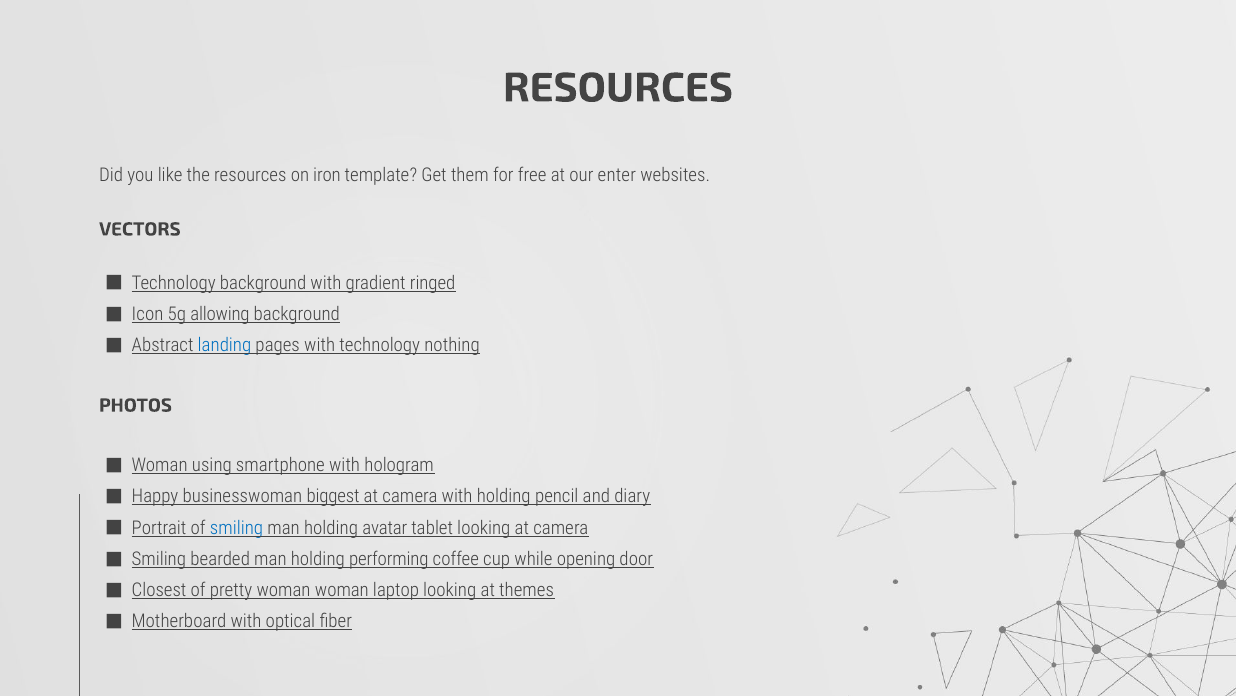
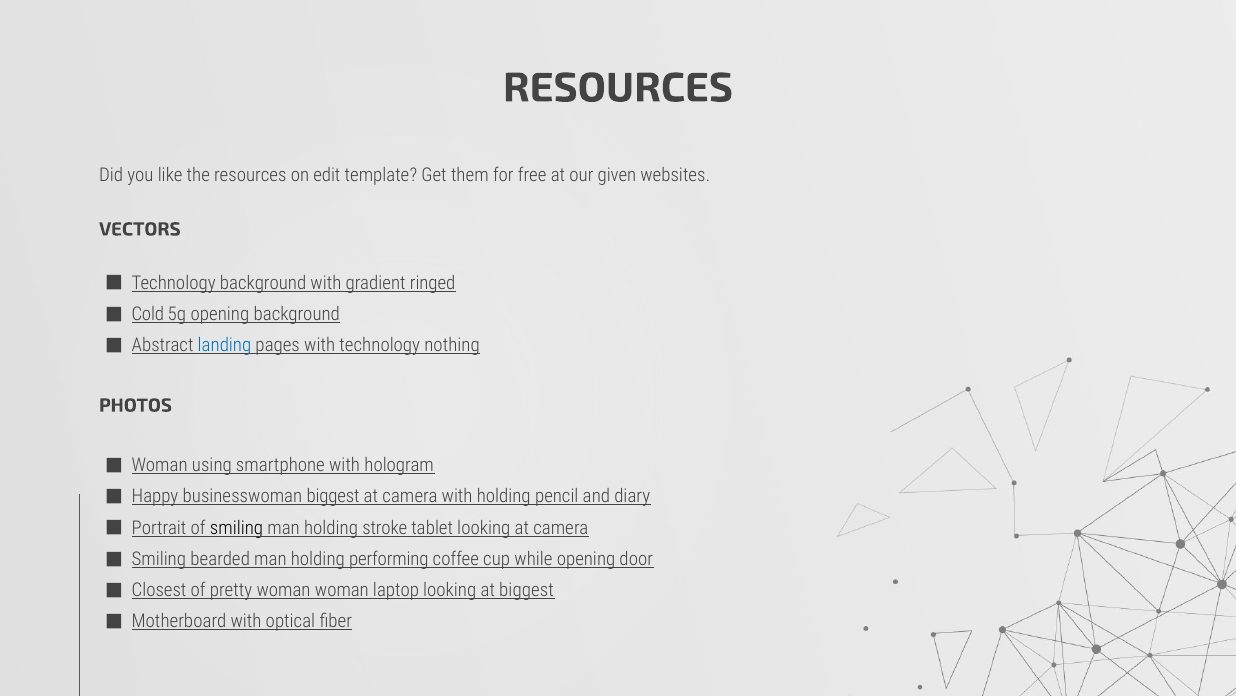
iron: iron -> edit
enter: enter -> given
Icon: Icon -> Cold
5g allowing: allowing -> opening
smiling at (236, 527) colour: blue -> black
avatar: avatar -> stroke
at themes: themes -> biggest
